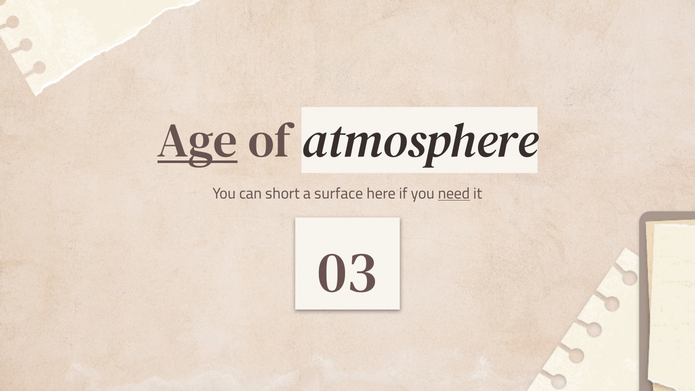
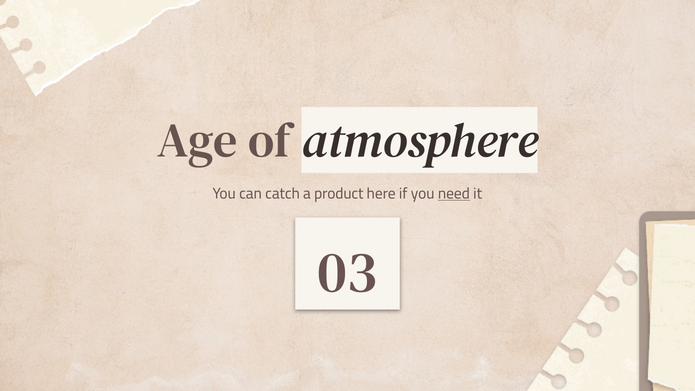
Age underline: present -> none
short: short -> catch
surface: surface -> product
